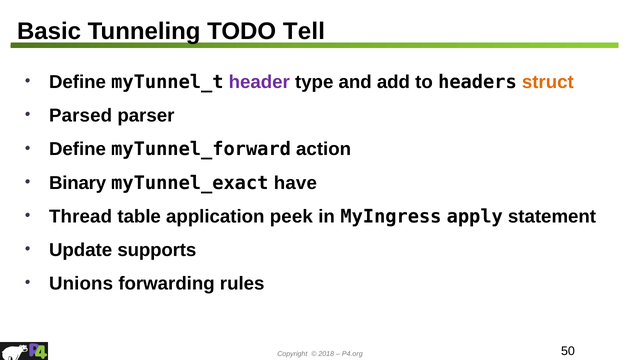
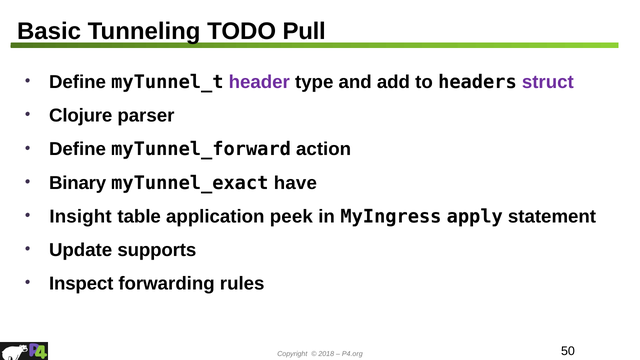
Tell: Tell -> Pull
struct colour: orange -> purple
Parsed: Parsed -> Clojure
Thread: Thread -> Insight
Unions: Unions -> Inspect
